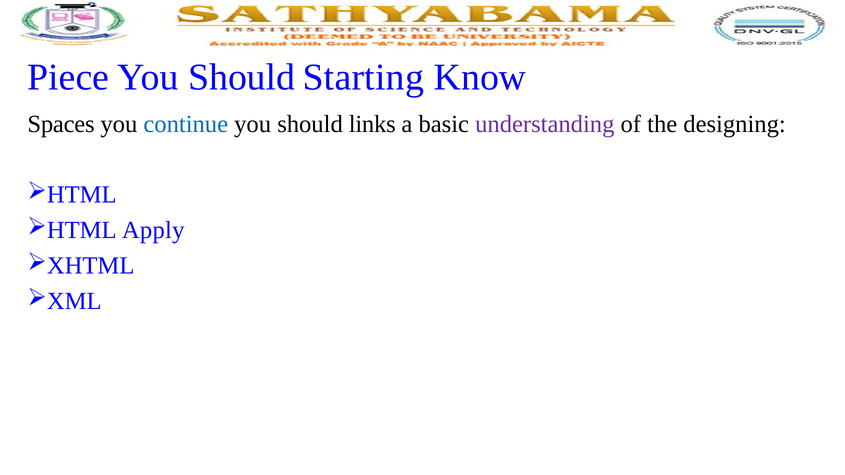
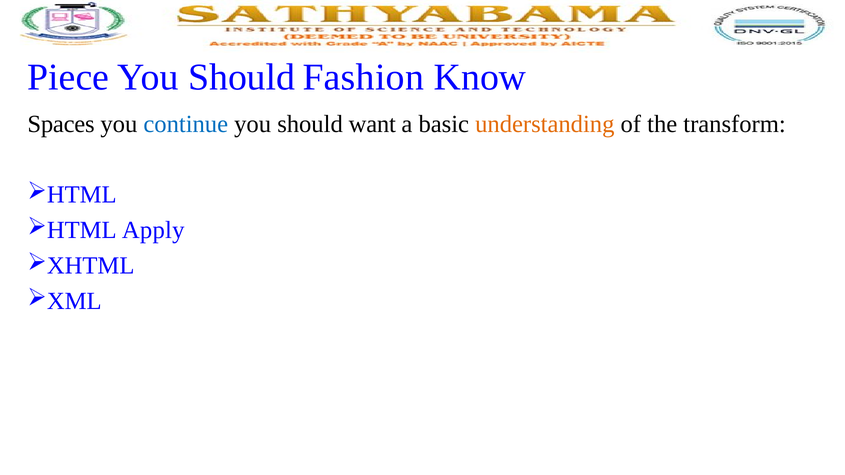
Starting: Starting -> Fashion
links: links -> want
understanding colour: purple -> orange
designing: designing -> transform
